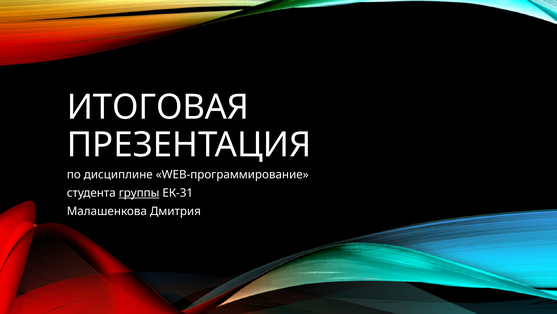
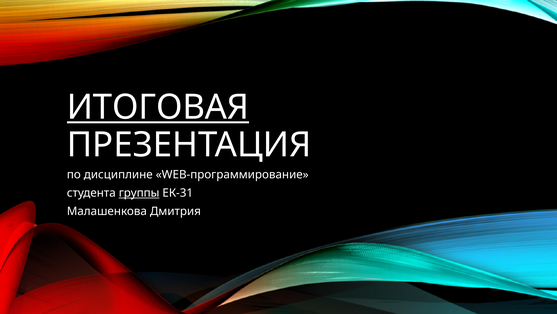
ИТОГОВАЯ underline: none -> present
